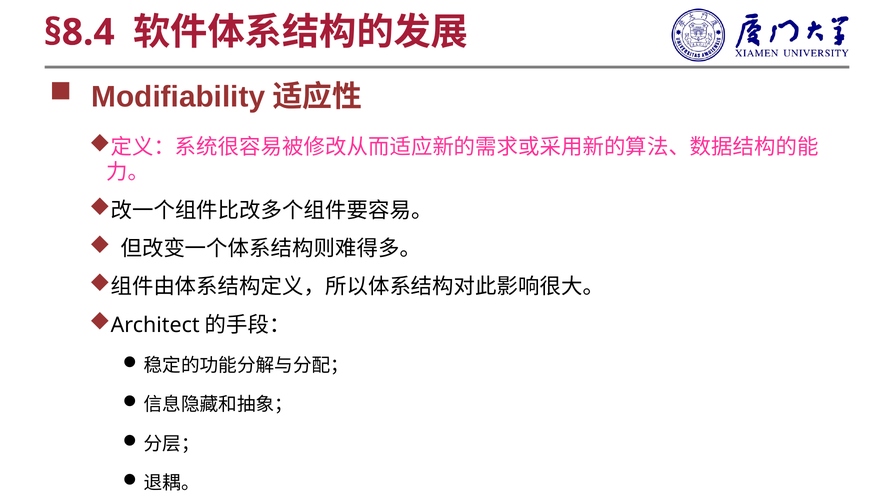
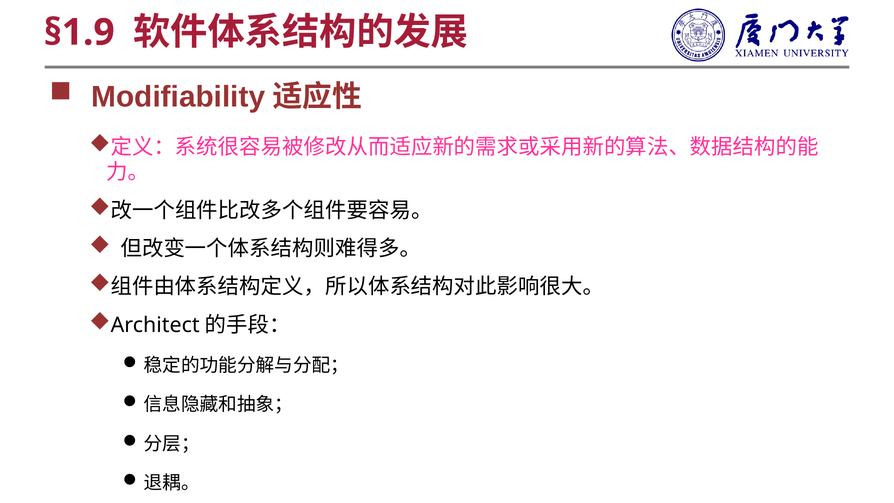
§8.4: §8.4 -> §1.9
